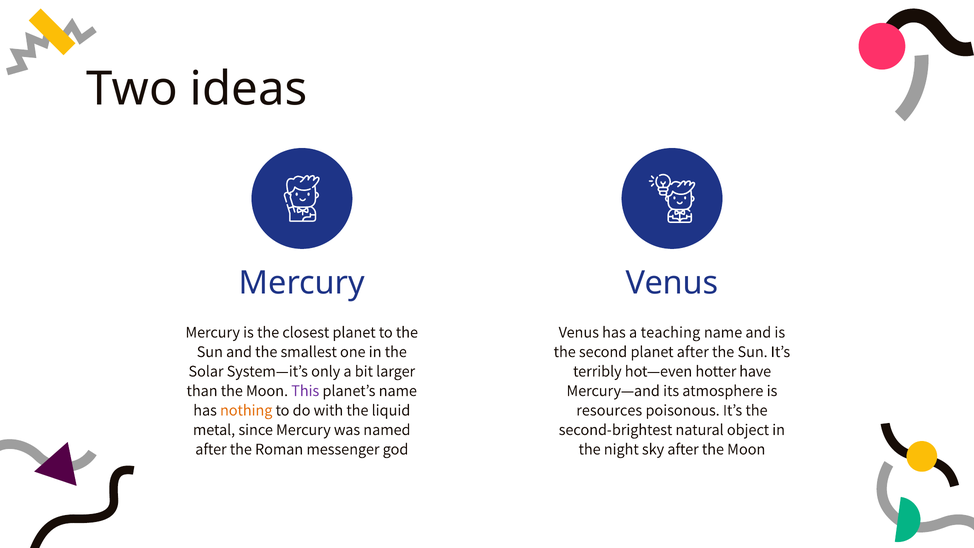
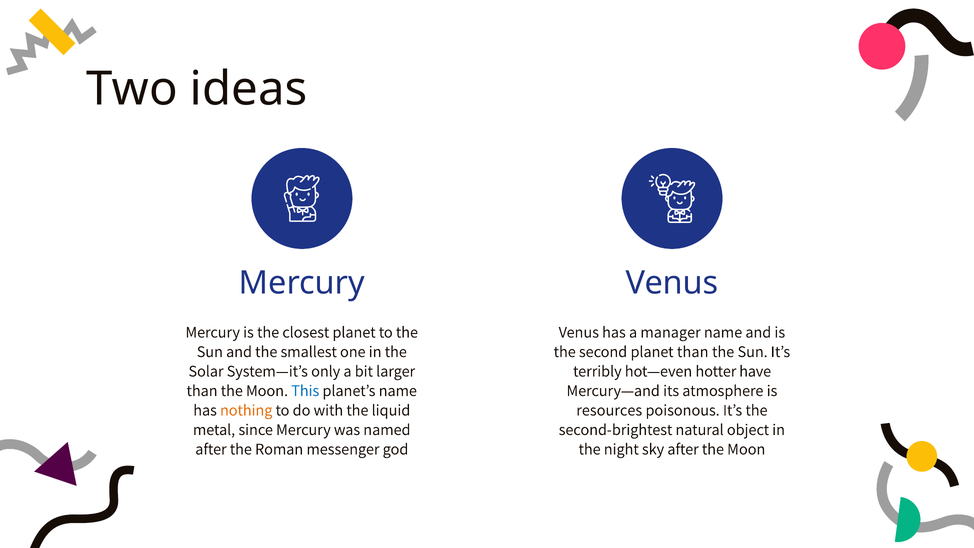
teaching: teaching -> manager
planet after: after -> than
This colour: purple -> blue
